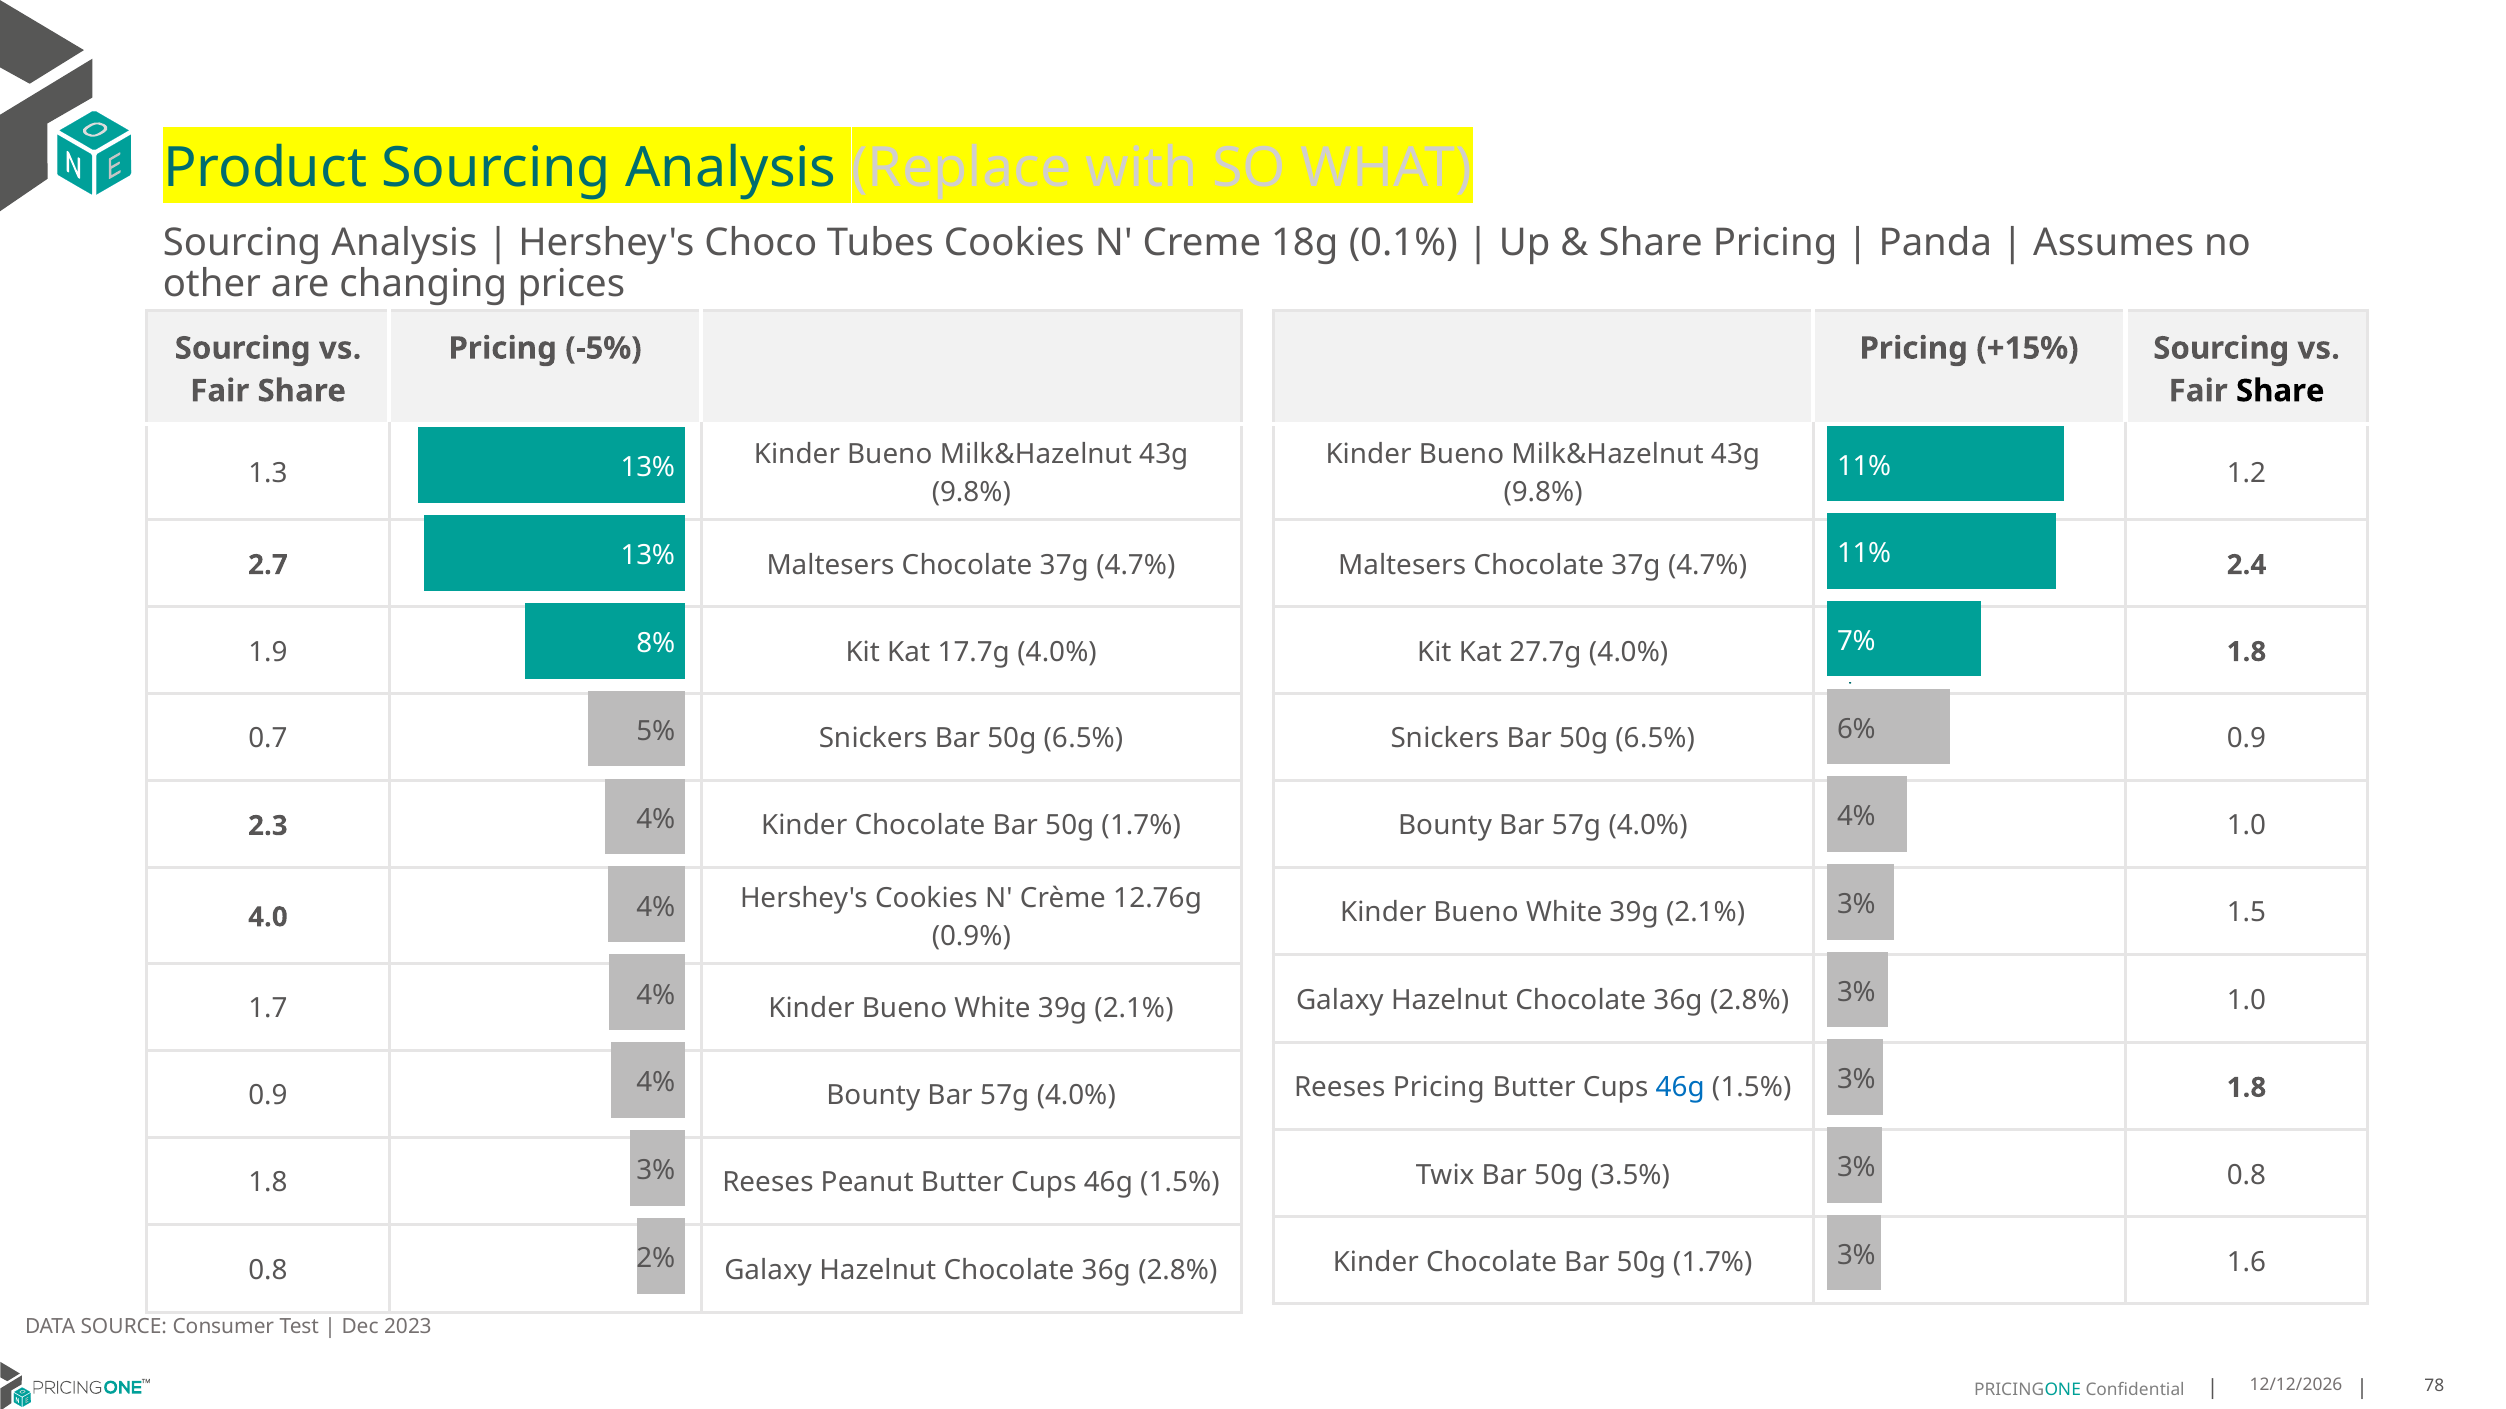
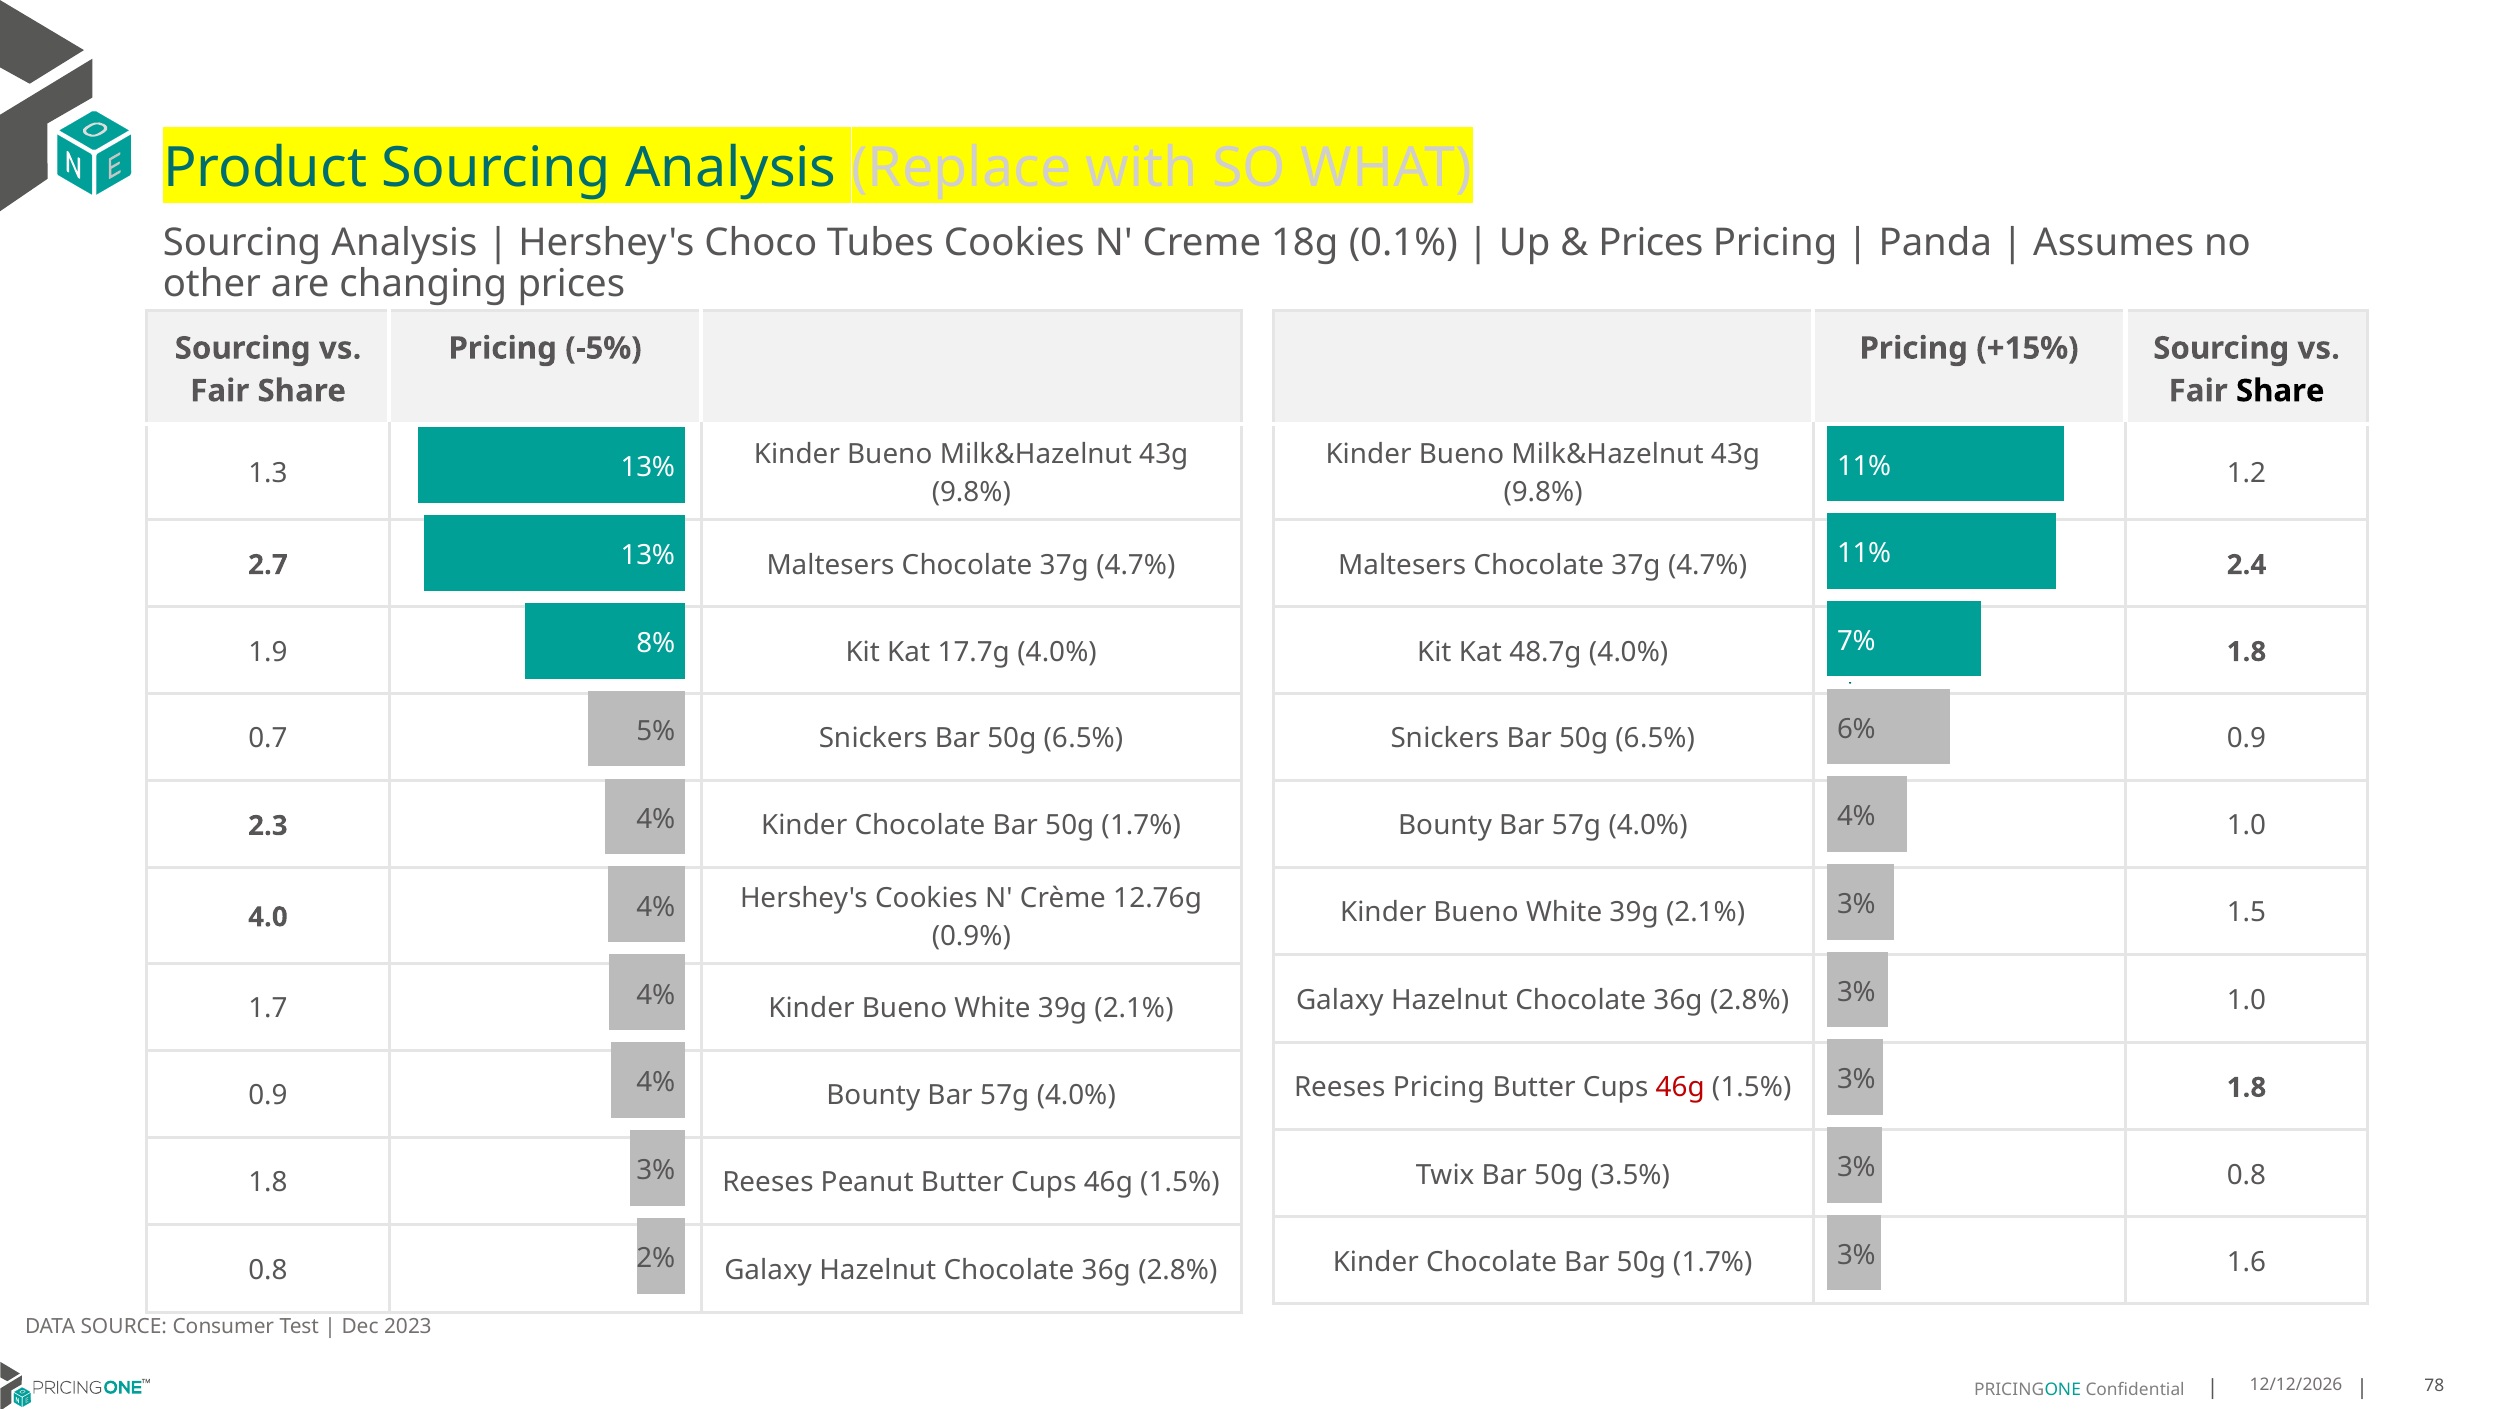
Share at (1651, 243): Share -> Prices
27.7g: 27.7g -> 48.7g
46g at (1680, 1088) colour: blue -> red
